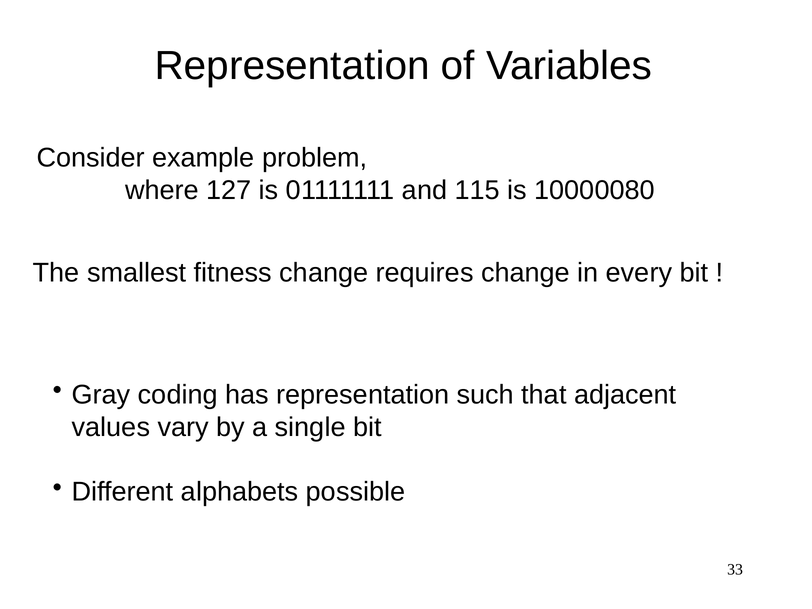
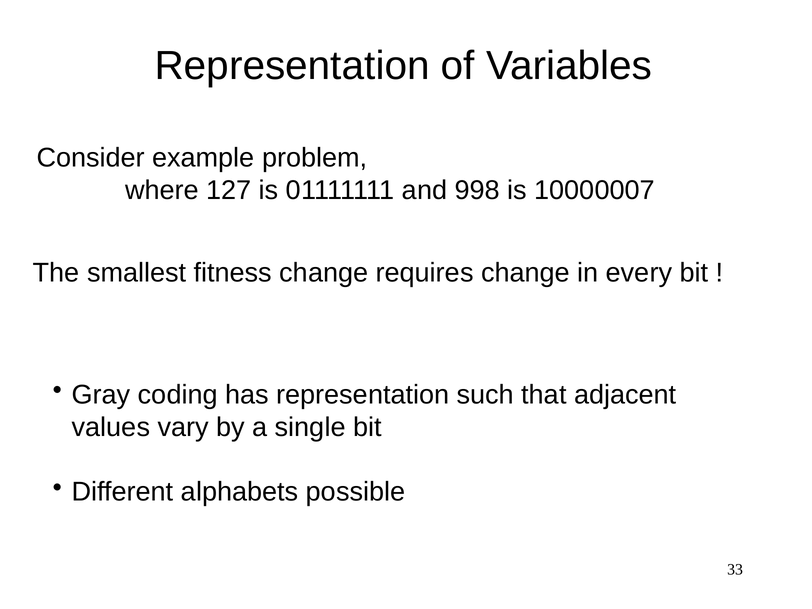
115: 115 -> 998
10000080: 10000080 -> 10000007
